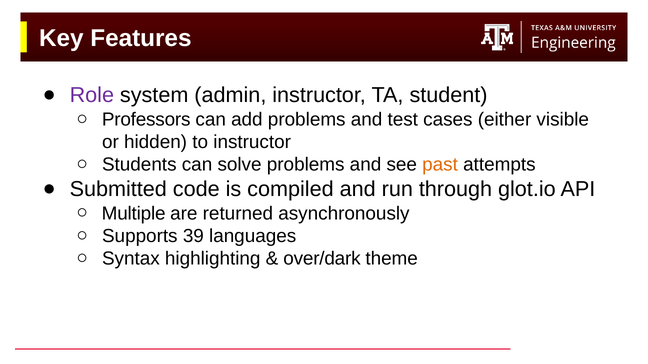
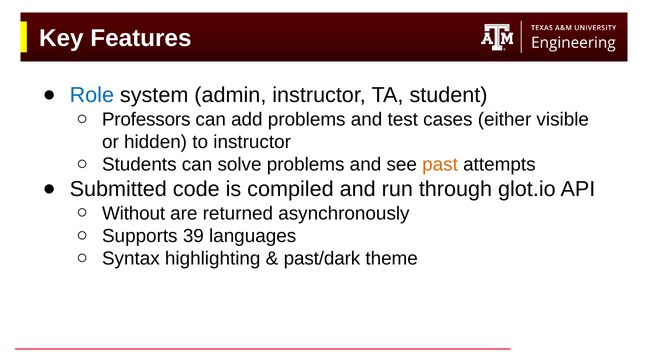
Role colour: purple -> blue
Multiple: Multiple -> Without
over/dark: over/dark -> past/dark
